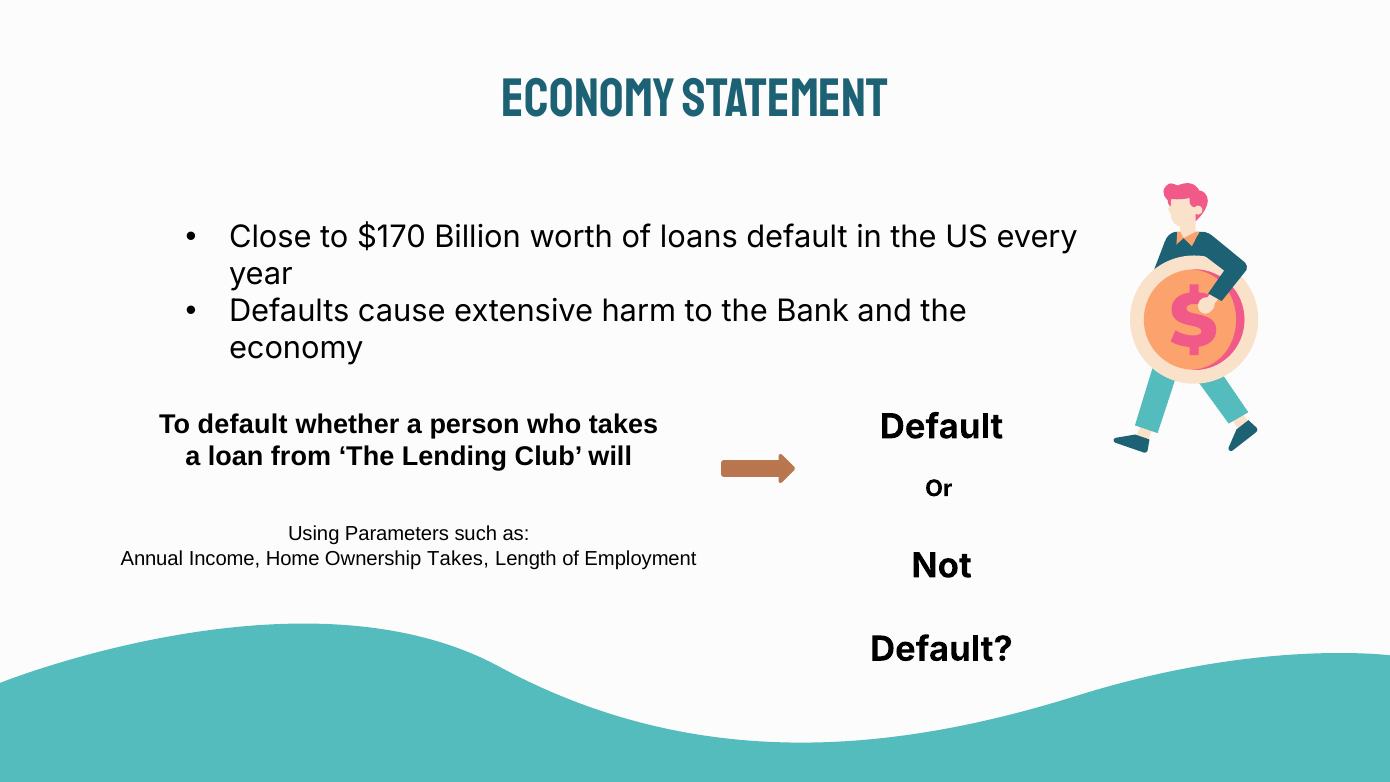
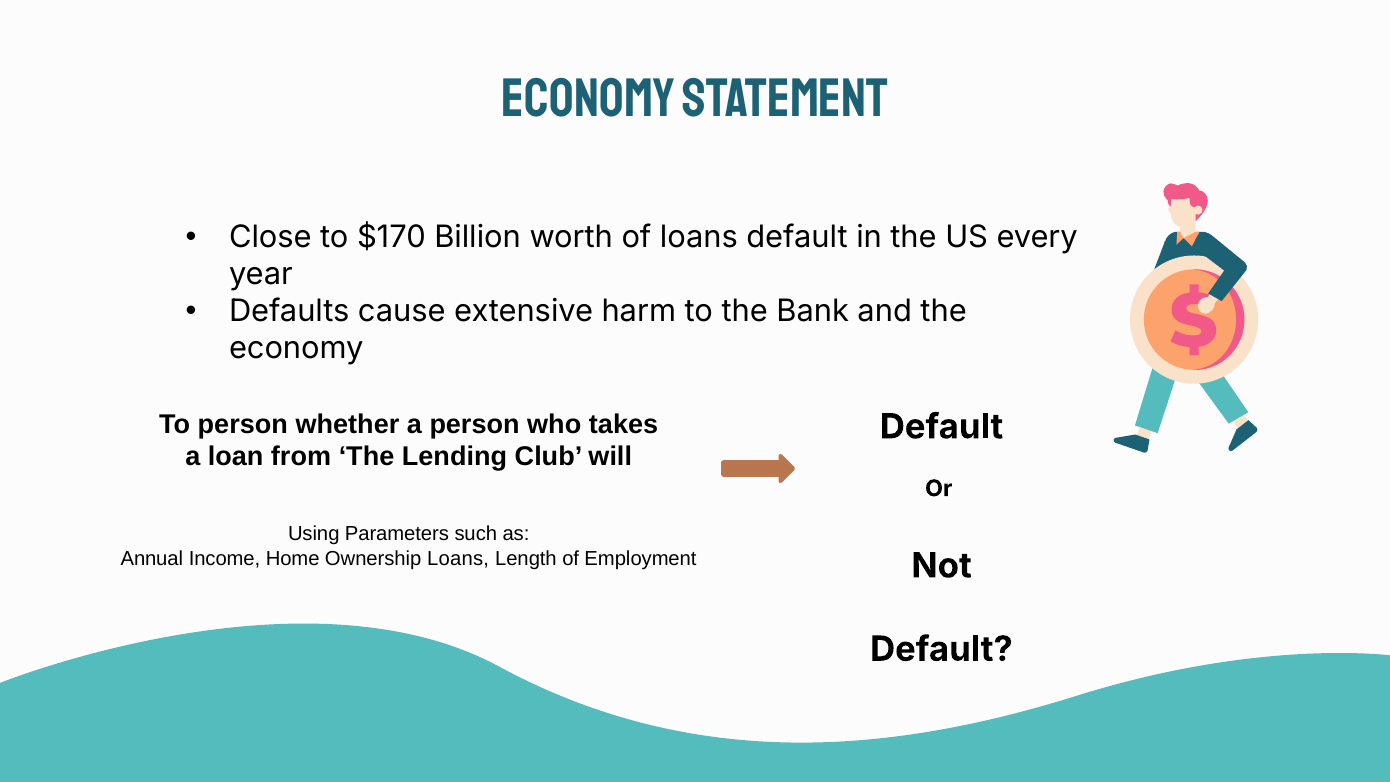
To default: default -> person
Ownership Takes: Takes -> Loans
